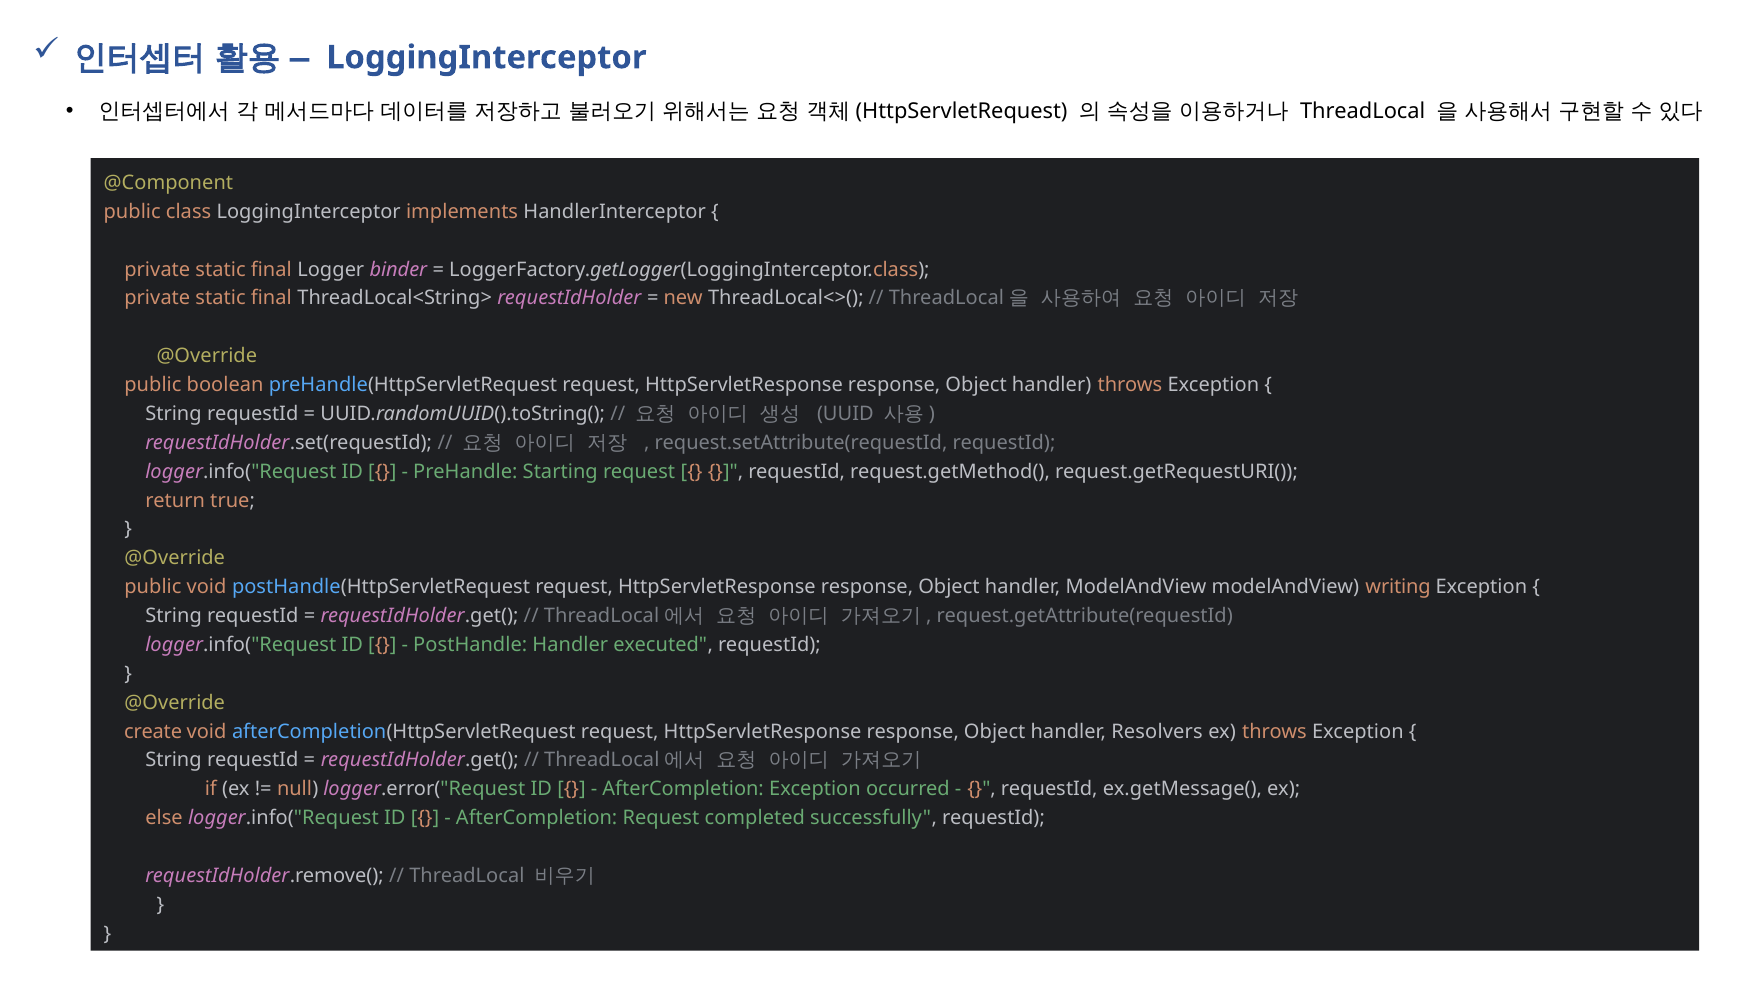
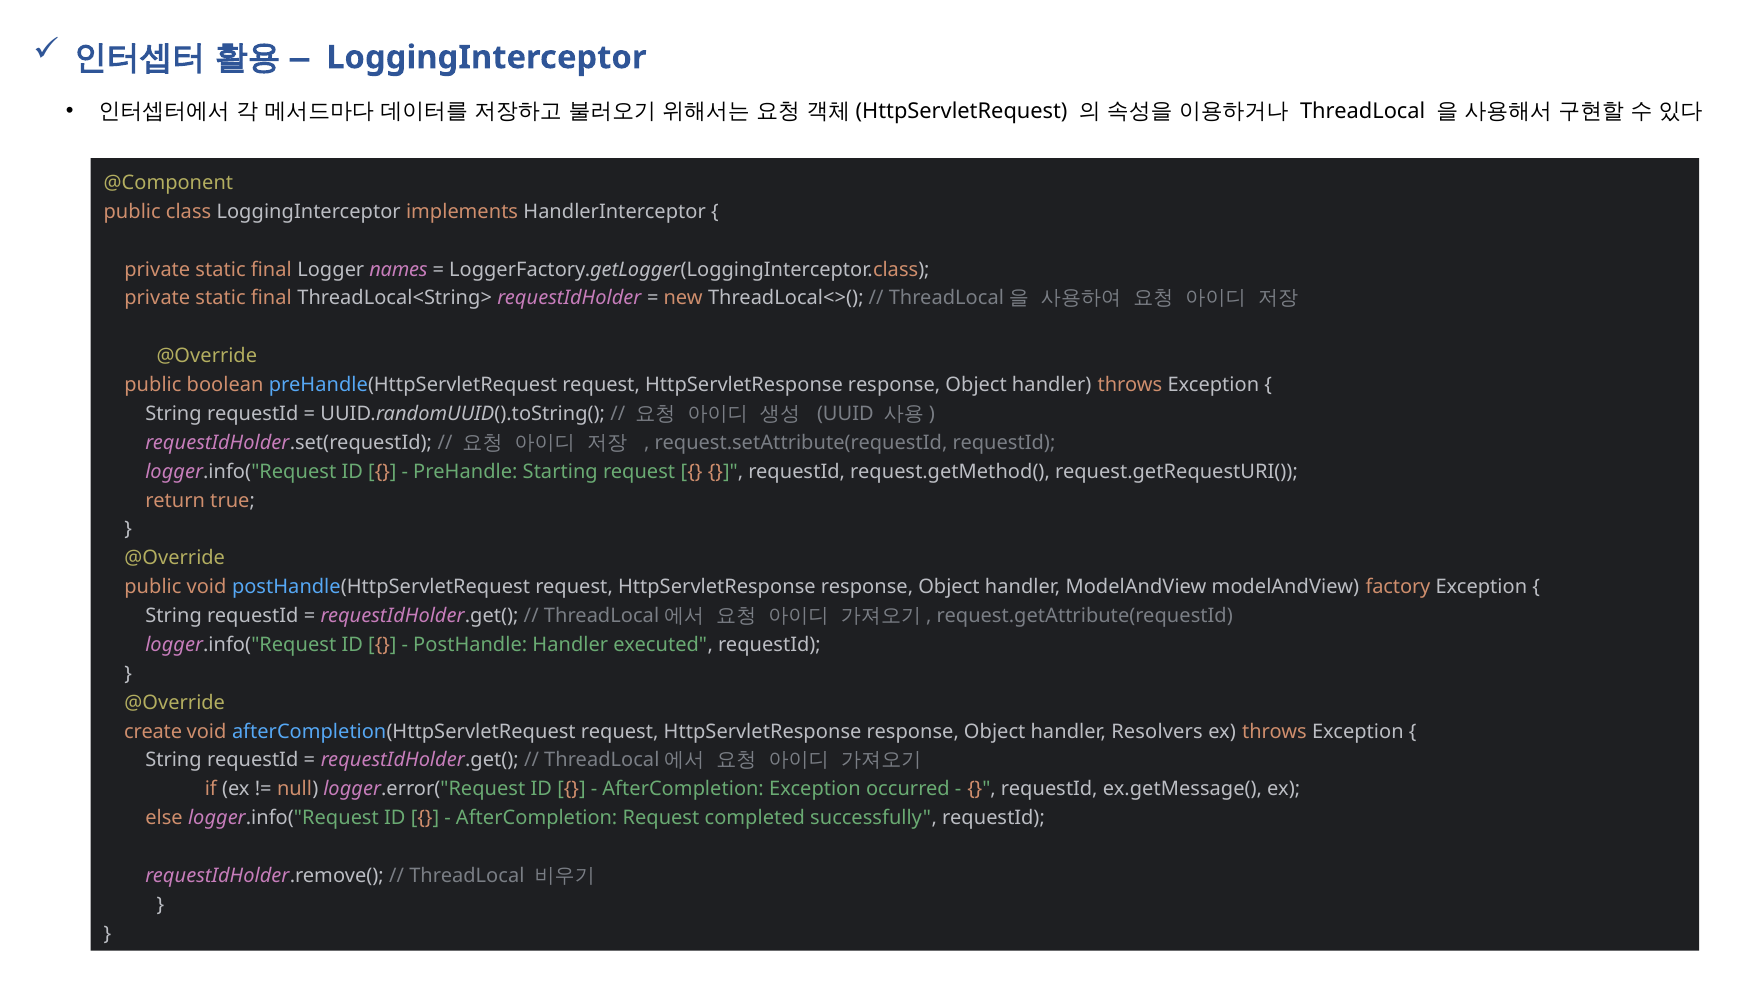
binder: binder -> names
writing: writing -> factory
